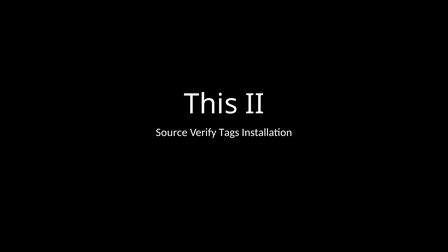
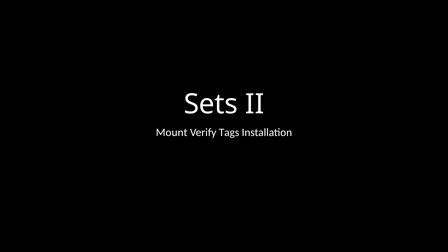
This: This -> Sets
Source: Source -> Mount
